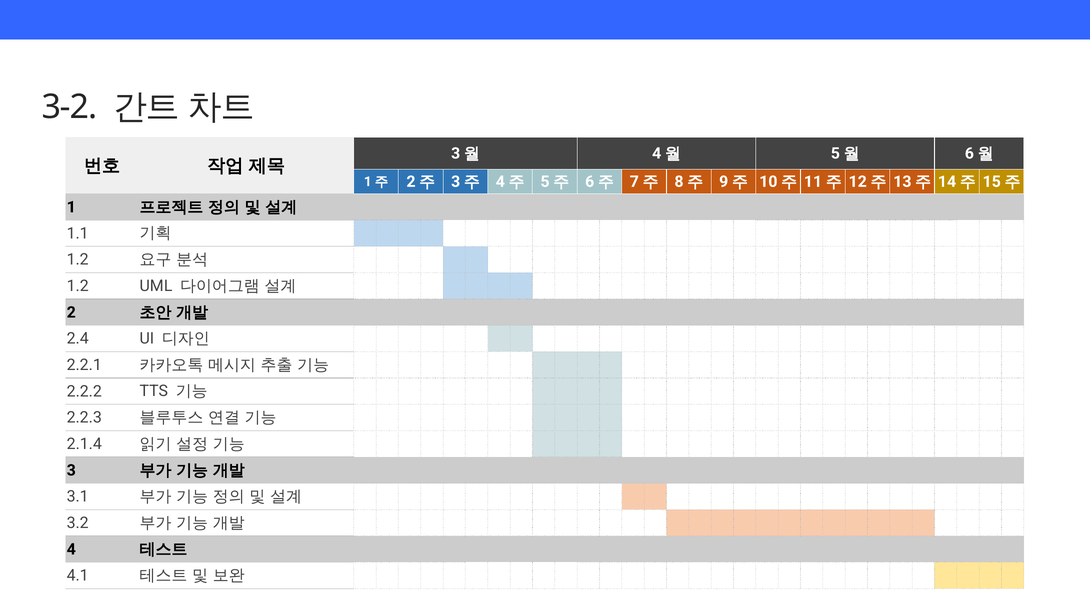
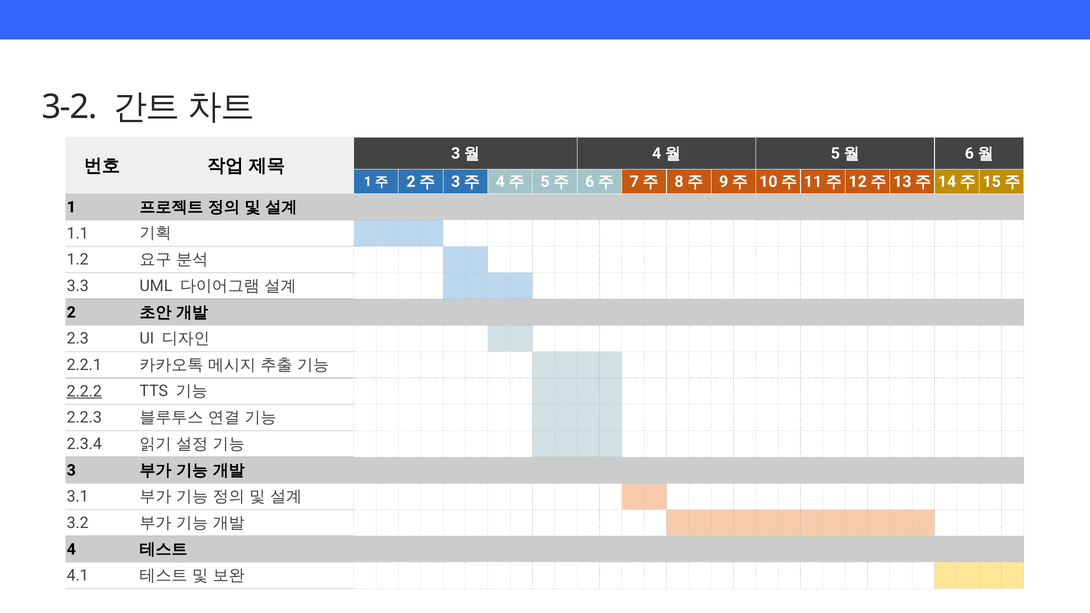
1.2 at (78, 286): 1.2 -> 3.3
2.4: 2.4 -> 2.3
2.2.2 underline: none -> present
2.1.4: 2.1.4 -> 2.3.4
